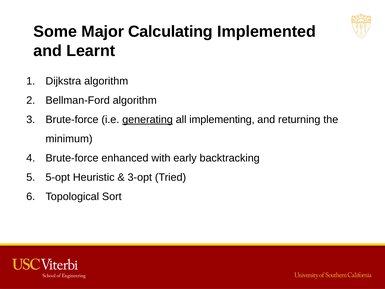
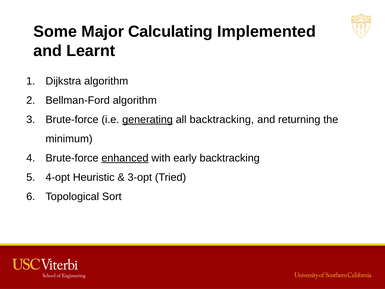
all implementing: implementing -> backtracking
enhanced underline: none -> present
5-opt: 5-opt -> 4-opt
